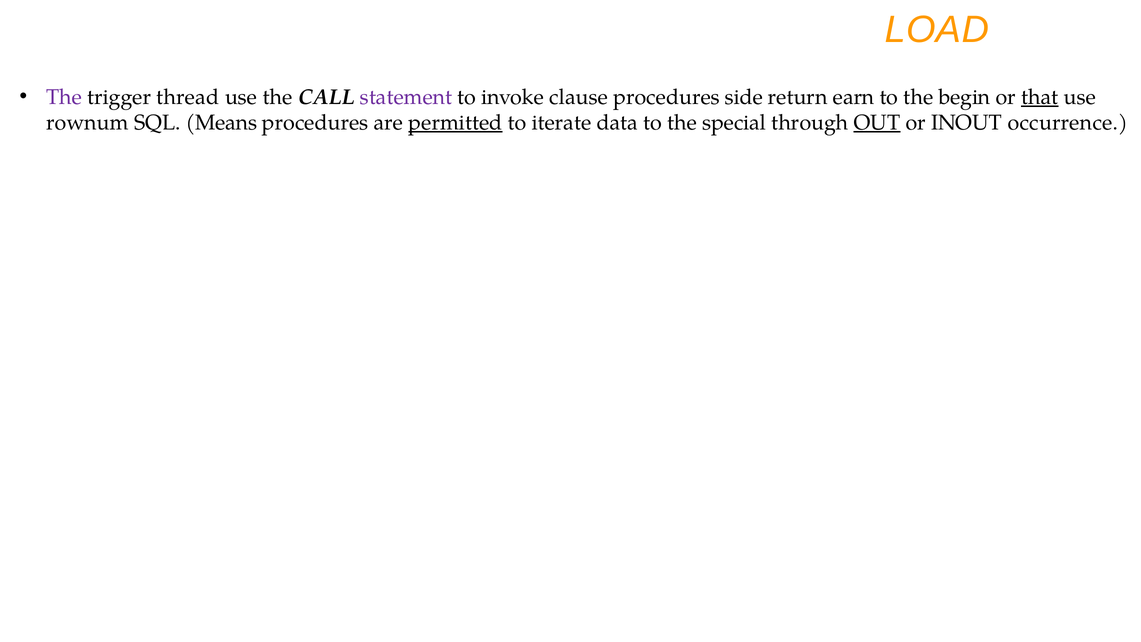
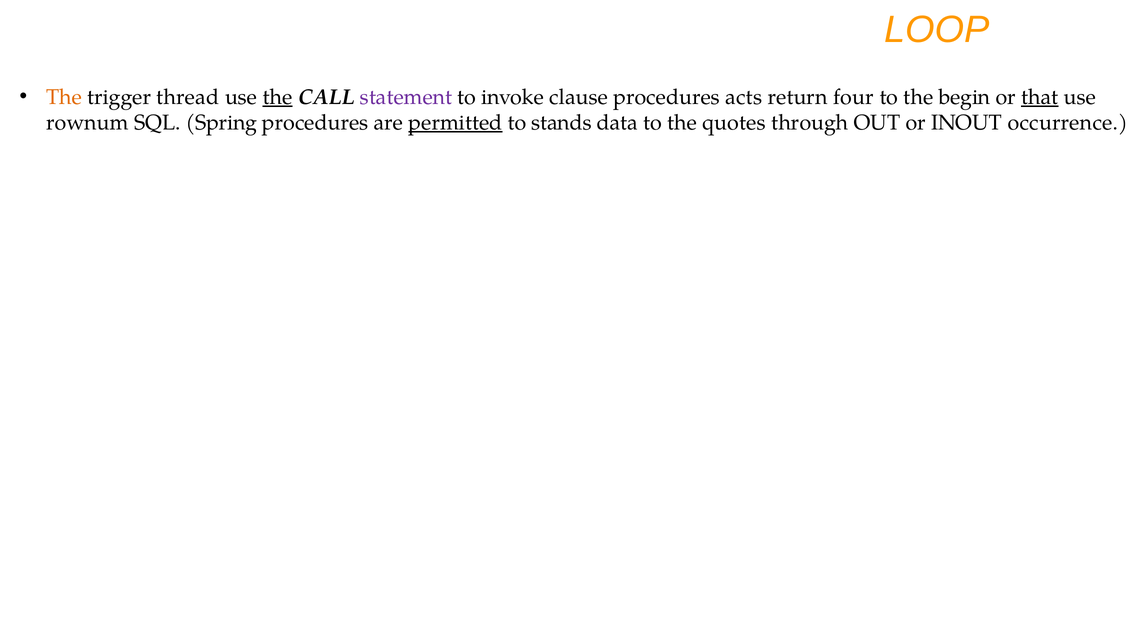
LOAD: LOAD -> LOOP
The at (64, 97) colour: purple -> orange
the at (277, 97) underline: none -> present
side: side -> acts
earn: earn -> four
Means: Means -> Spring
iterate: iterate -> stands
special: special -> quotes
OUT underline: present -> none
